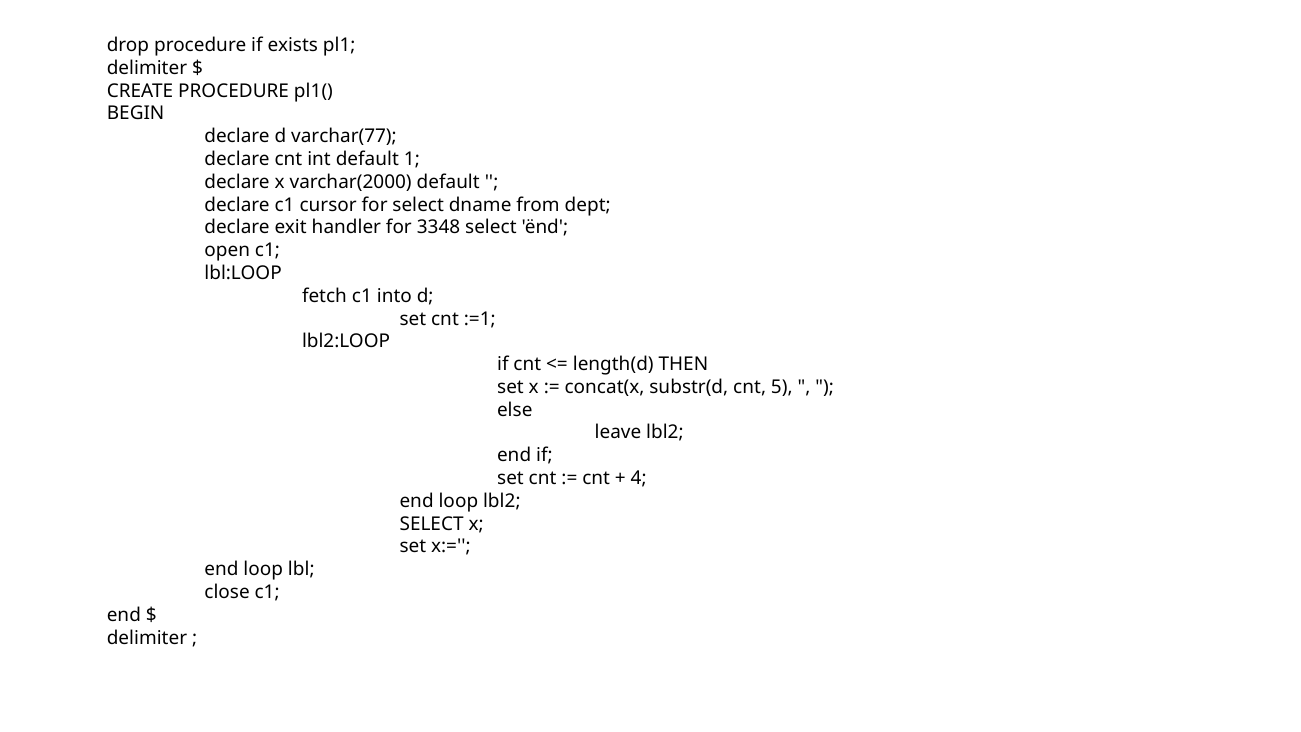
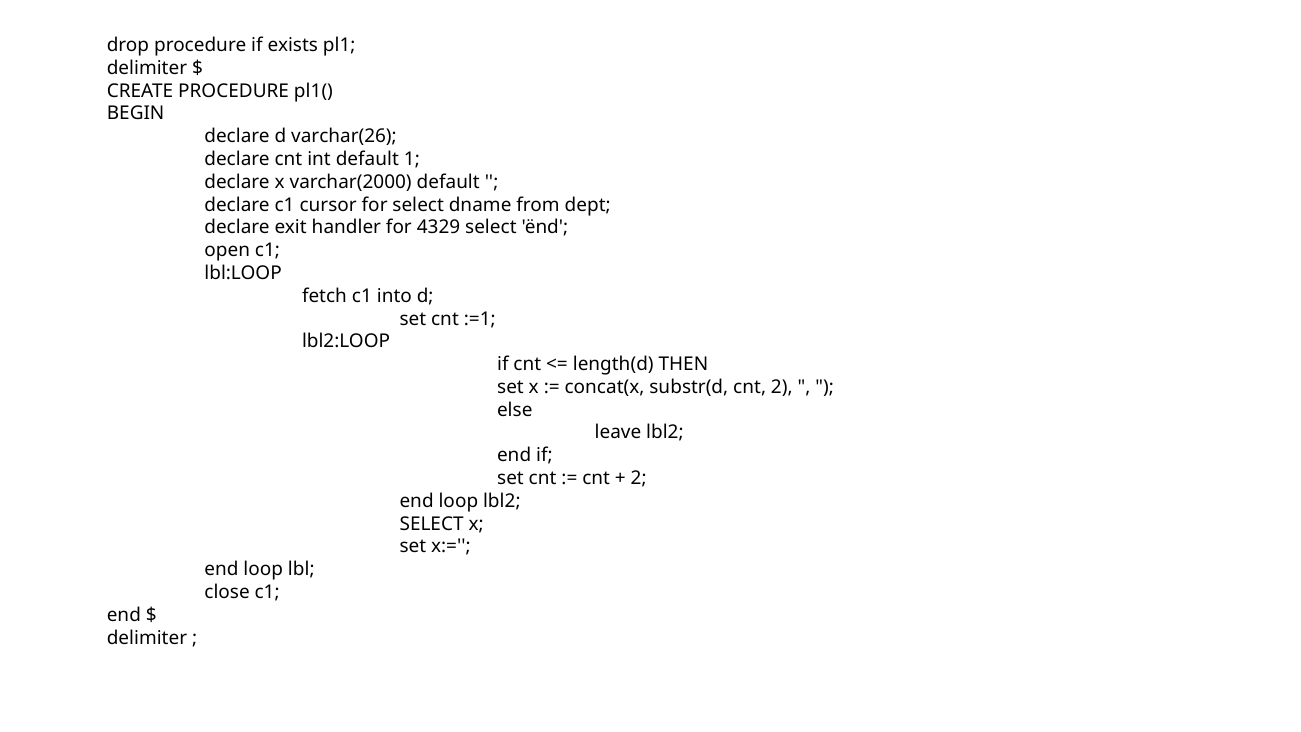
varchar(77: varchar(77 -> varchar(26
3348: 3348 -> 4329
cnt 5: 5 -> 2
4 at (639, 478): 4 -> 2
